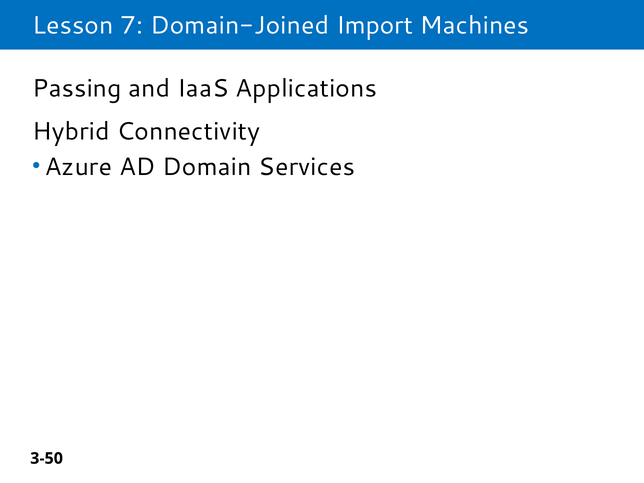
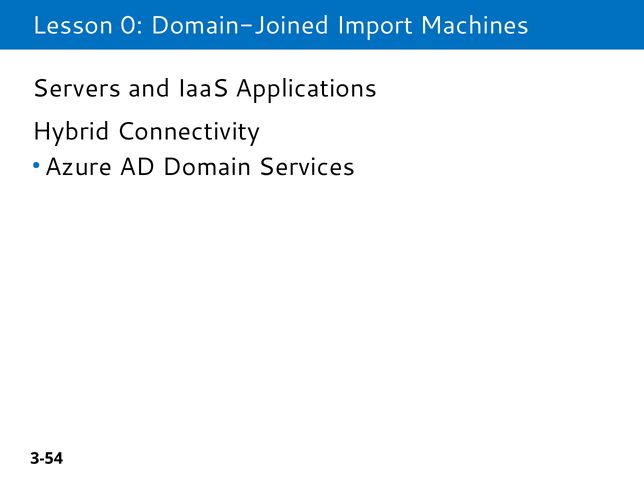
7: 7 -> 0
Passing: Passing -> Servers
3-50: 3-50 -> 3-54
